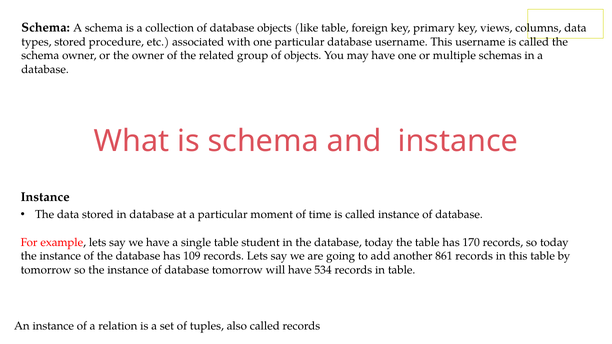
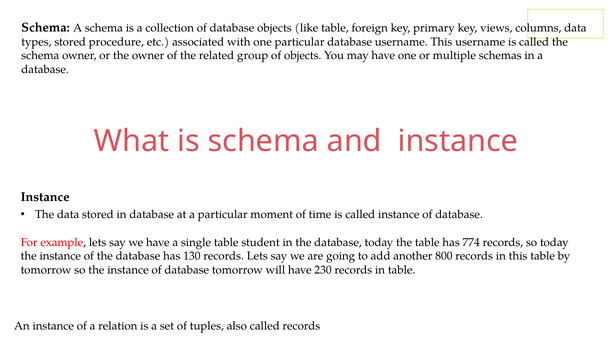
170: 170 -> 774
109: 109 -> 130
861: 861 -> 800
534: 534 -> 230
